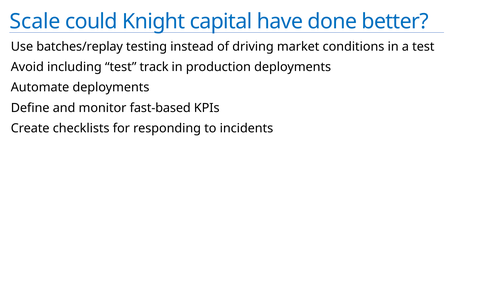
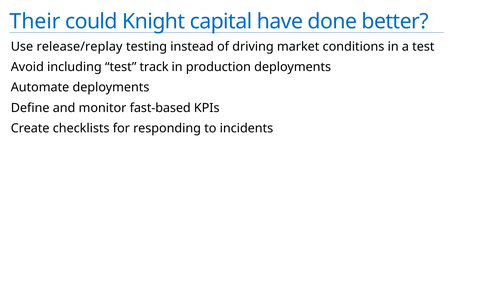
Scale: Scale -> Their
batches/replay: batches/replay -> release/replay
